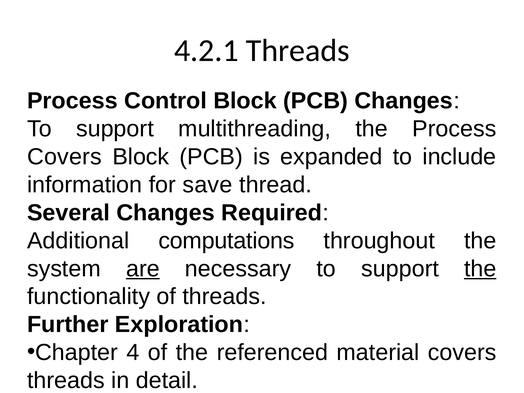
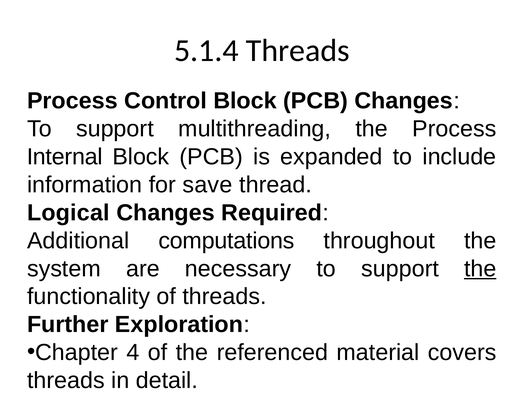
4.2.1: 4.2.1 -> 5.1.4
Covers at (64, 157): Covers -> Internal
Several: Several -> Logical
are underline: present -> none
